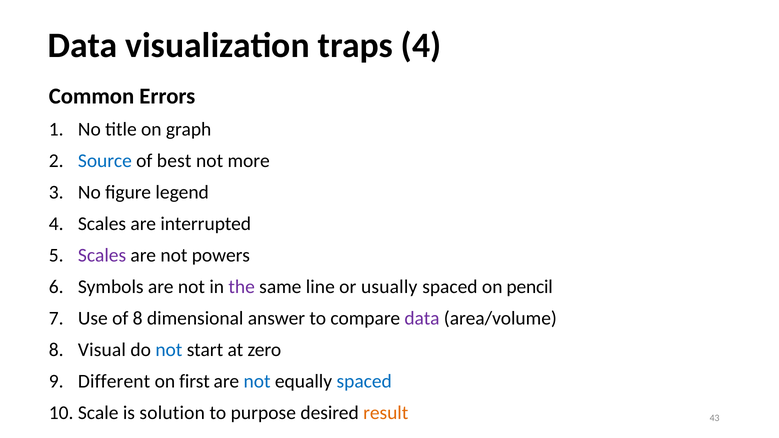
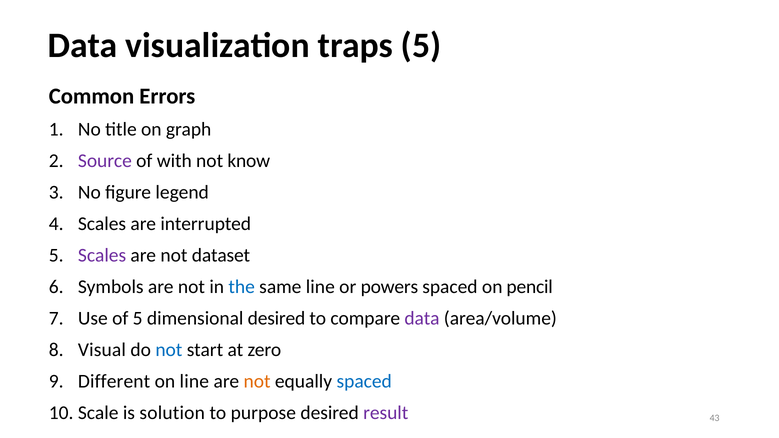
traps 4: 4 -> 5
Source colour: blue -> purple
best: best -> with
more: more -> know
powers: powers -> dataset
the colour: purple -> blue
usually: usually -> powers
of 8: 8 -> 5
dimensional answer: answer -> desired
on first: first -> line
not at (257, 381) colour: blue -> orange
result colour: orange -> purple
